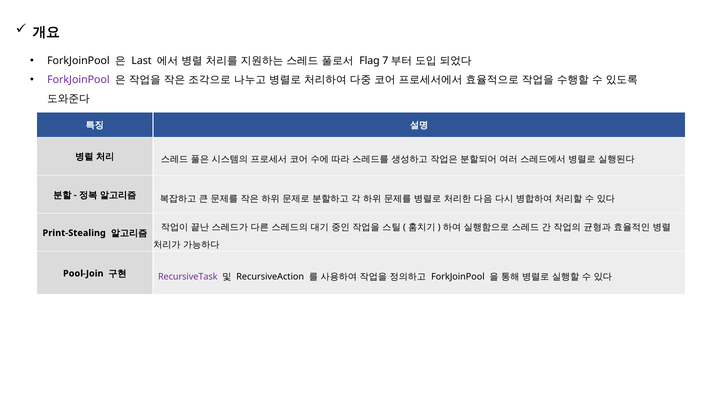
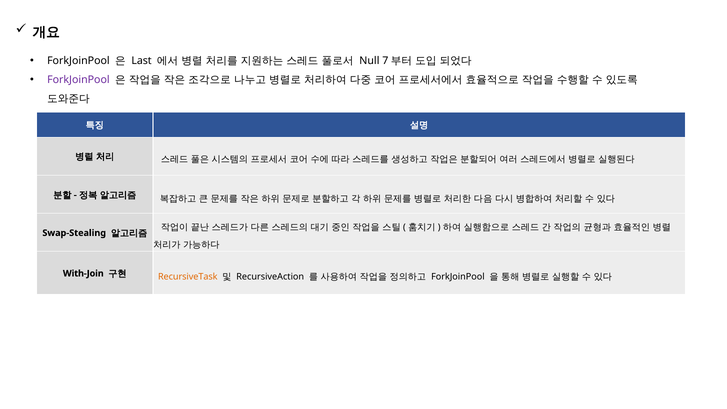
Flag: Flag -> Null
Print-Stealing: Print-Stealing -> Swap-Stealing
Pool-Join: Pool-Join -> With-Join
RecursiveTask colour: purple -> orange
